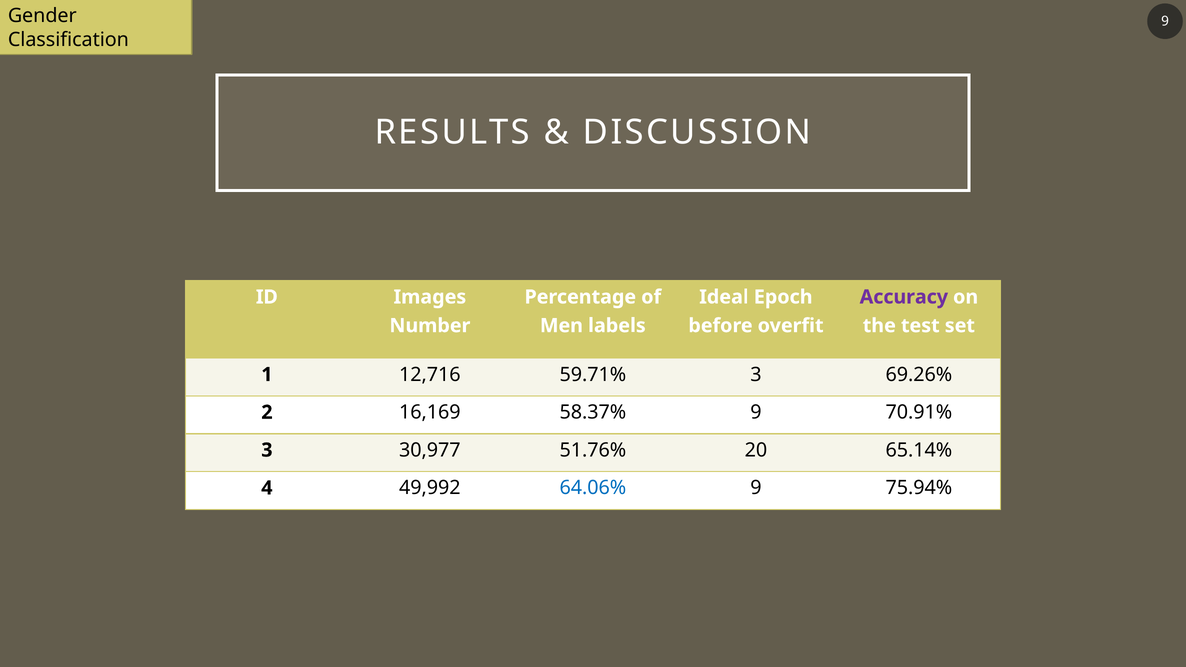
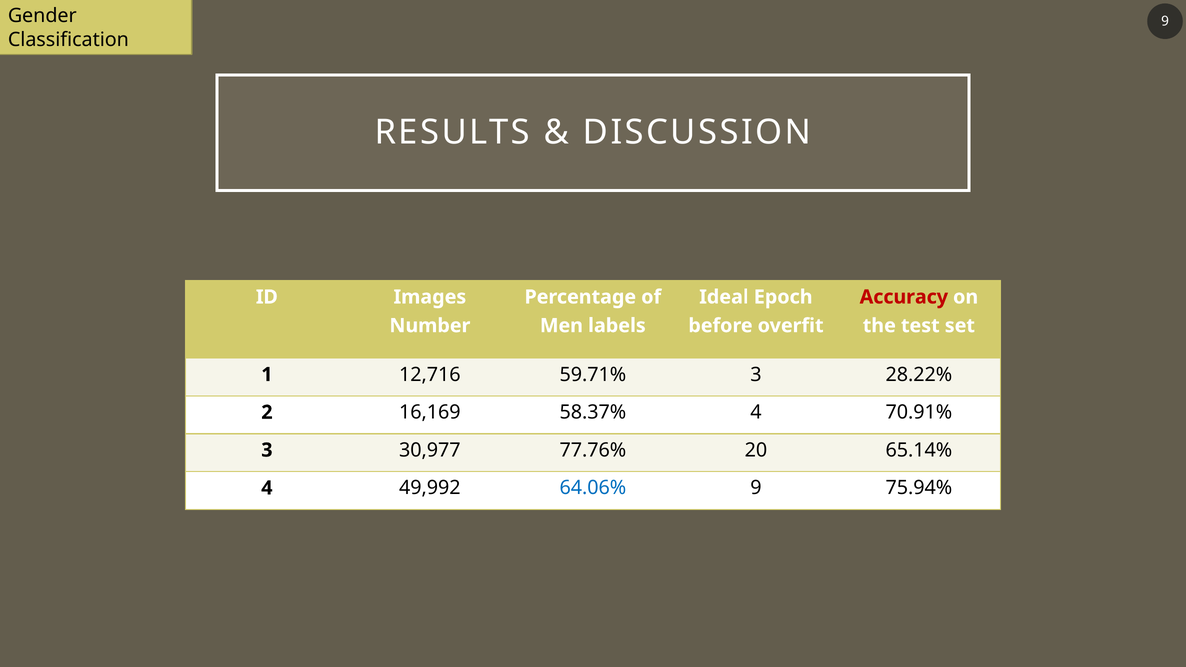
Accuracy colour: purple -> red
69.26%: 69.26% -> 28.22%
58.37% 9: 9 -> 4
51.76%: 51.76% -> 77.76%
